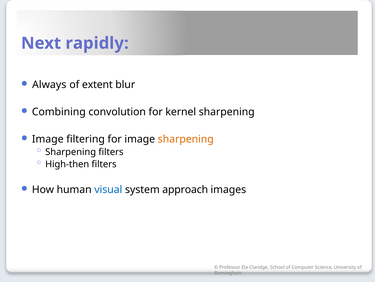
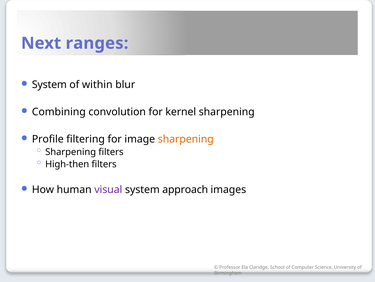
rapidly: rapidly -> ranges
Always at (49, 85): Always -> System
extent: extent -> within
Image at (48, 139): Image -> Profile
visual colour: blue -> purple
